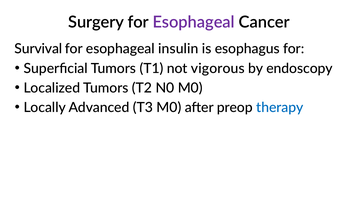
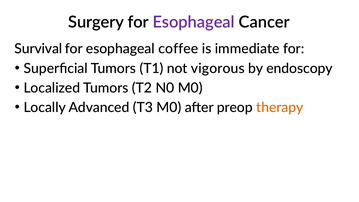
insulin: insulin -> coffee
esophagus: esophagus -> immediate
therapy colour: blue -> orange
